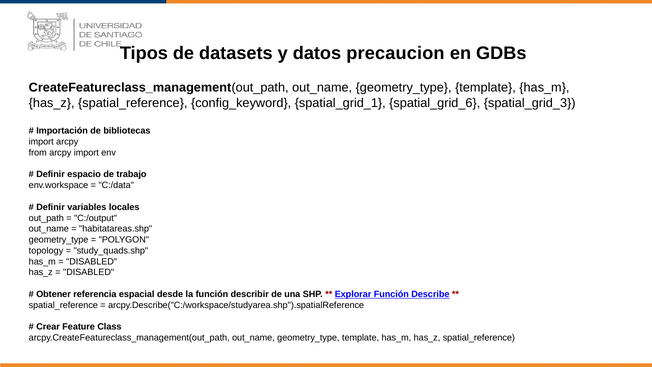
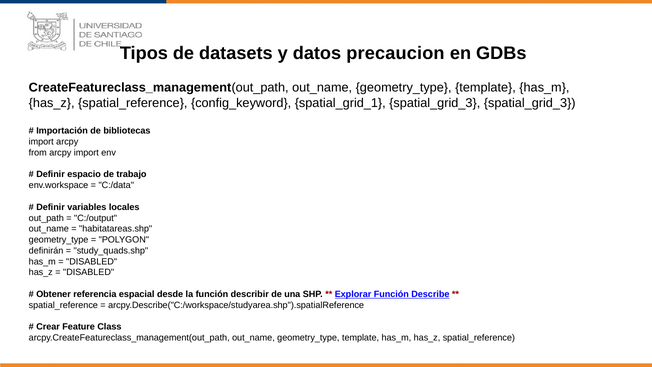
spatial_grid_1 spatial_grid_6: spatial_grid_6 -> spatial_grid_3
topology: topology -> definirán
